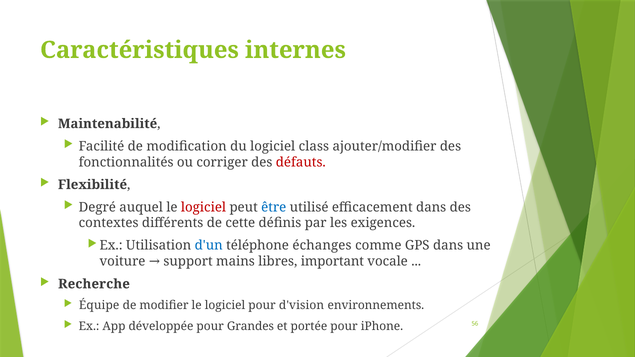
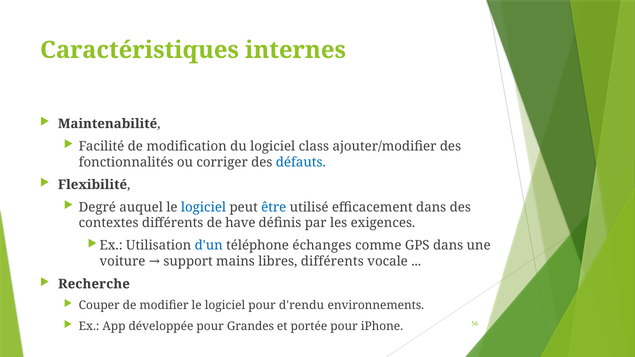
défauts colour: red -> blue
logiciel at (204, 207) colour: red -> blue
cette: cette -> have
libres important: important -> différents
Équipe: Équipe -> Couper
d'vision: d'vision -> d'rendu
